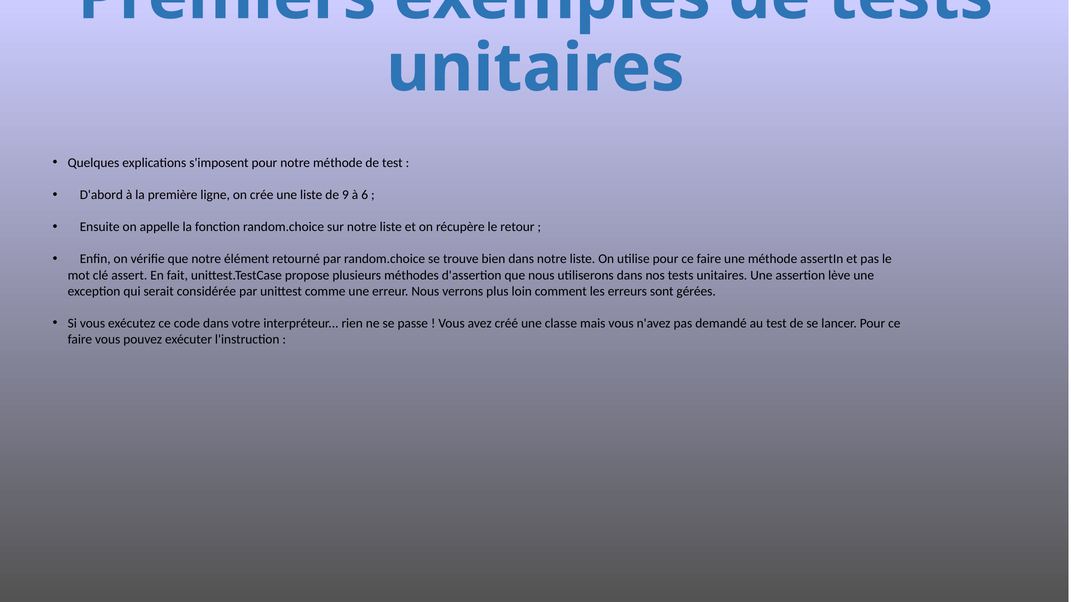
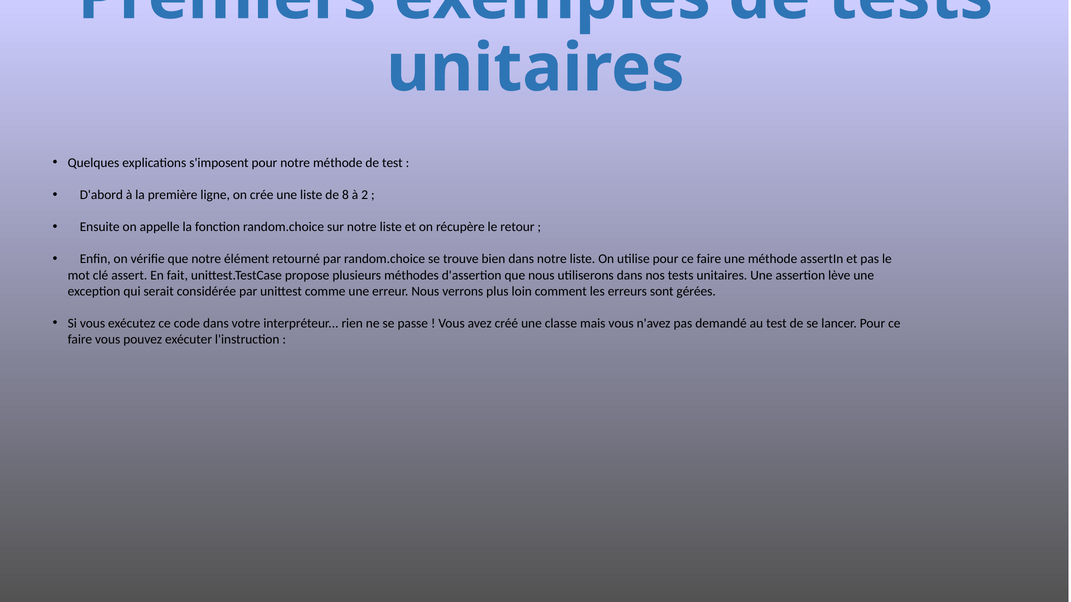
9: 9 -> 8
6: 6 -> 2
